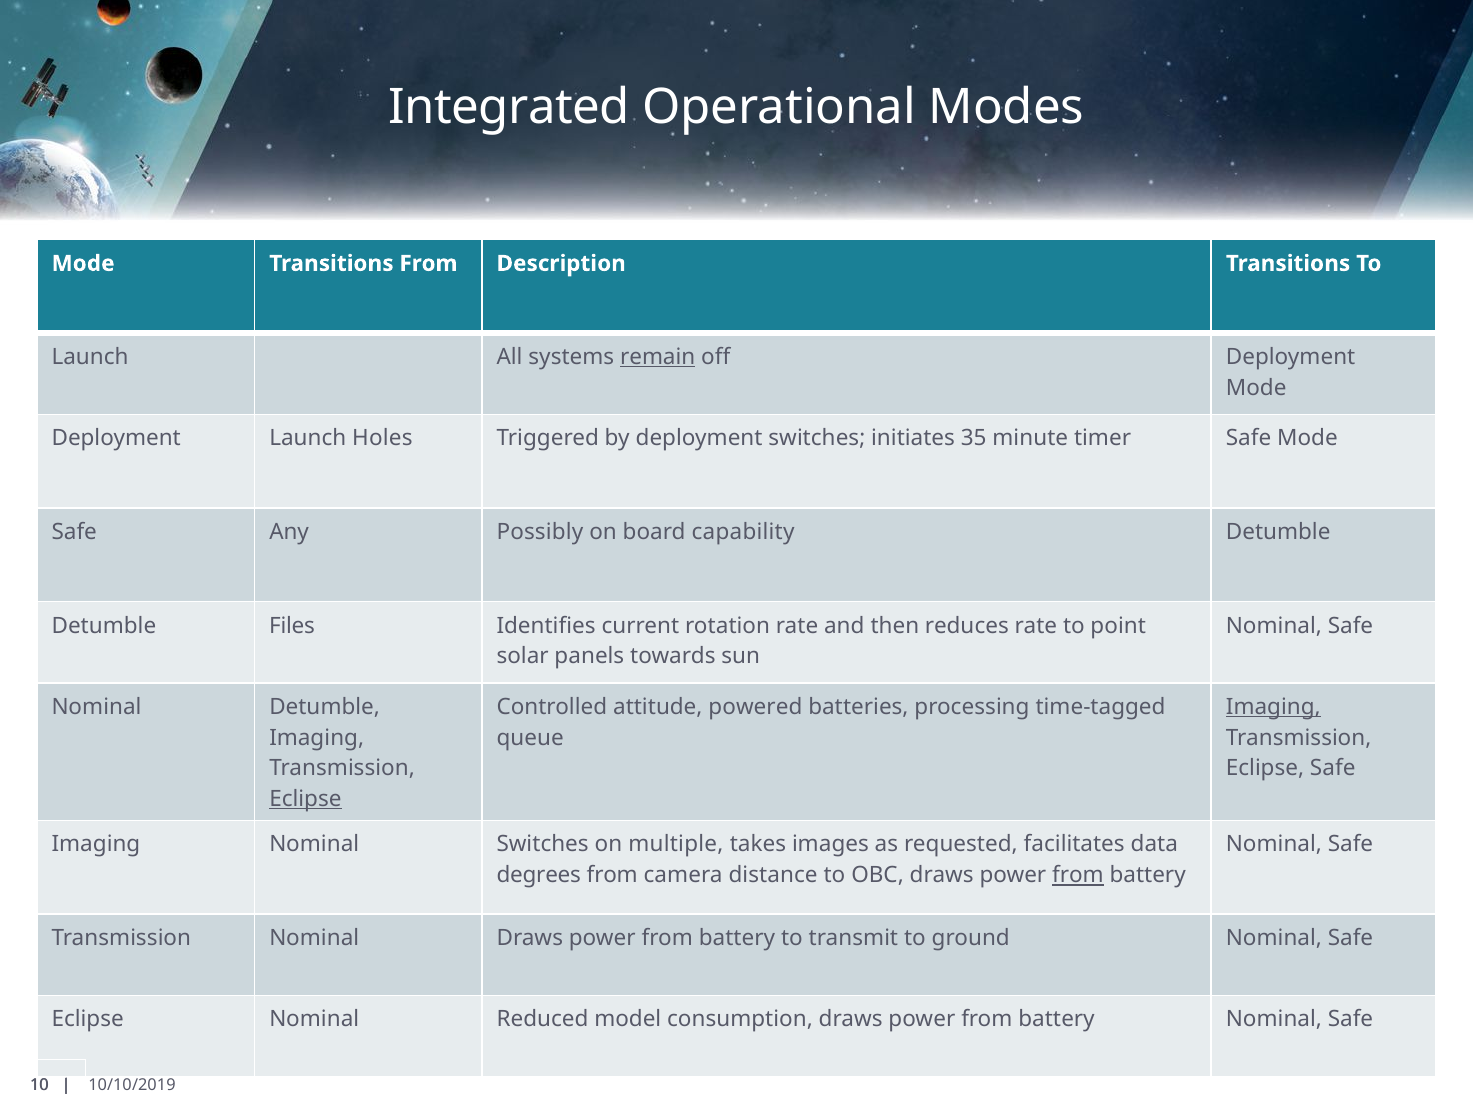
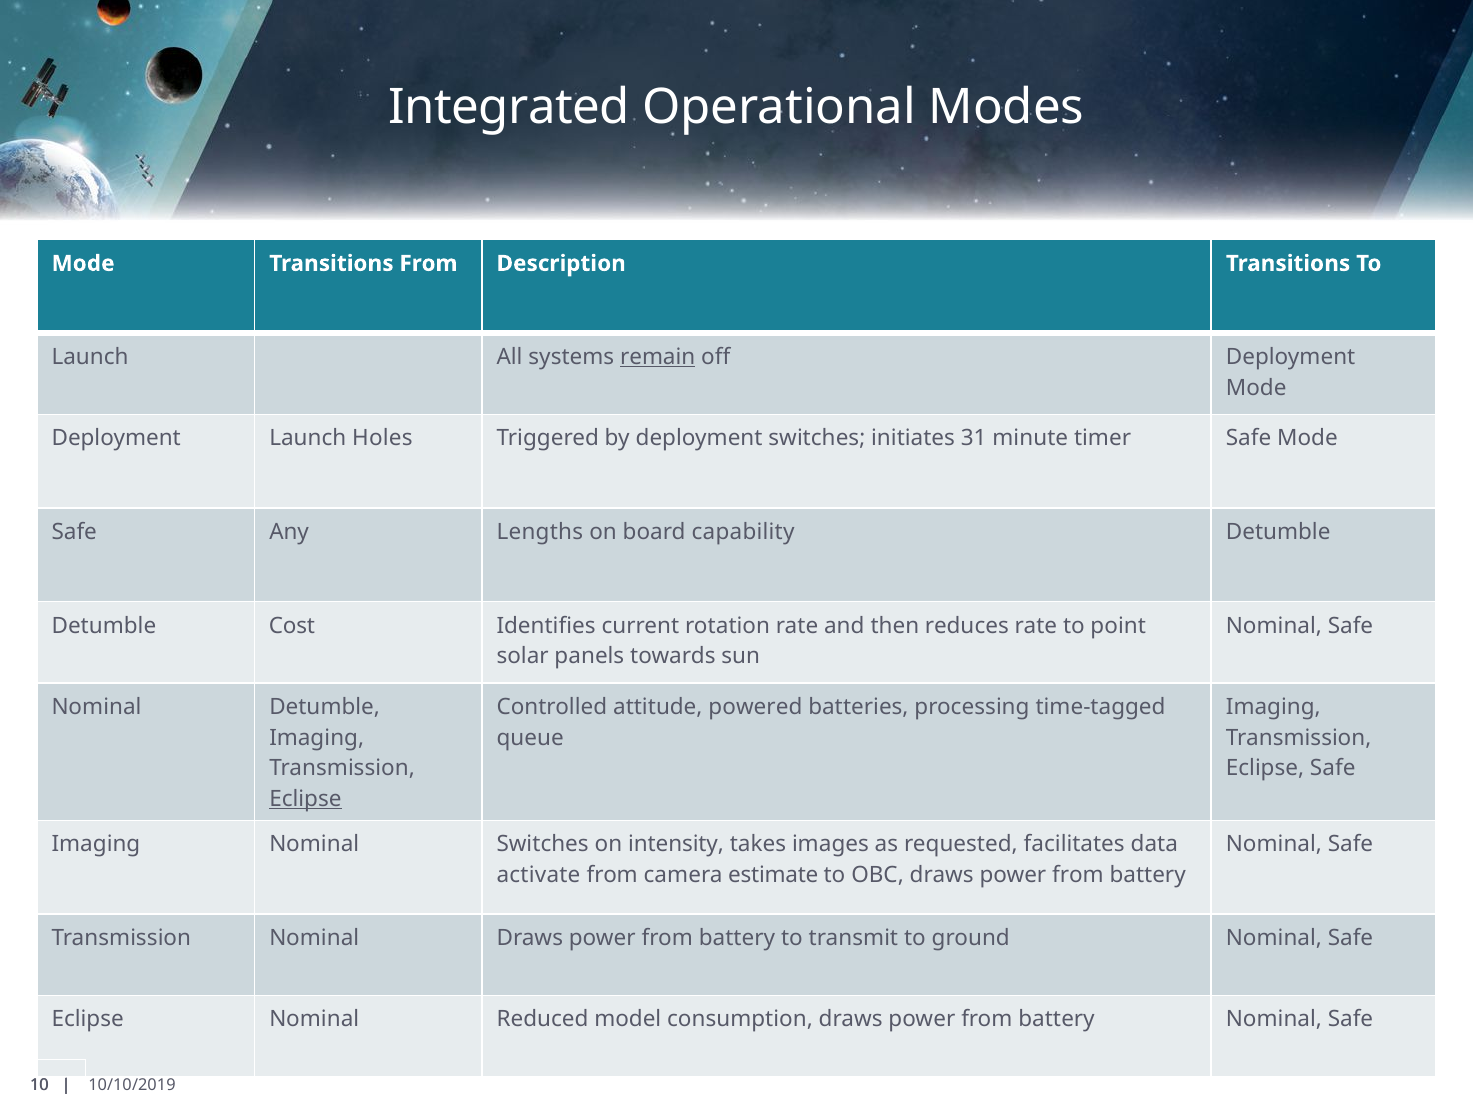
35: 35 -> 31
Possibly: Possibly -> Lengths
Files: Files -> Cost
Imaging at (1273, 707) underline: present -> none
multiple: multiple -> intensity
degrees: degrees -> activate
distance: distance -> estimate
from at (1078, 875) underline: present -> none
